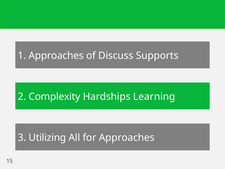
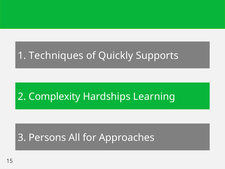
1 Approaches: Approaches -> Techniques
Discuss: Discuss -> Quickly
Utilizing: Utilizing -> Persons
